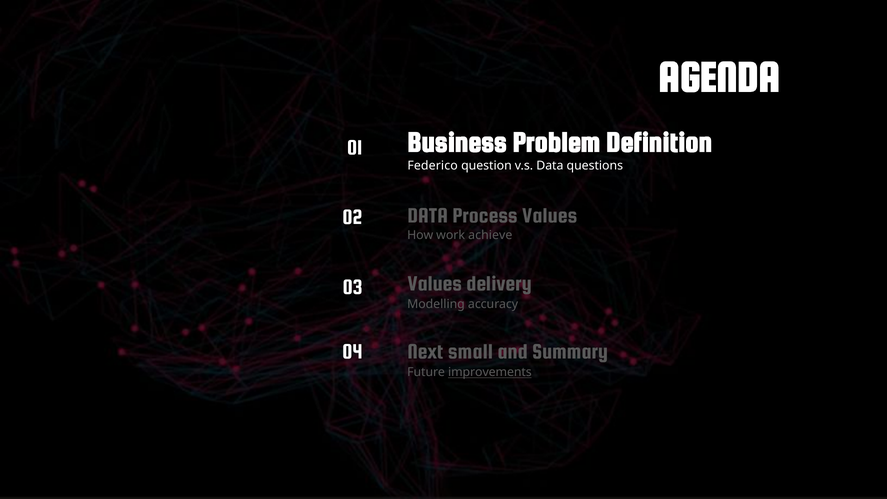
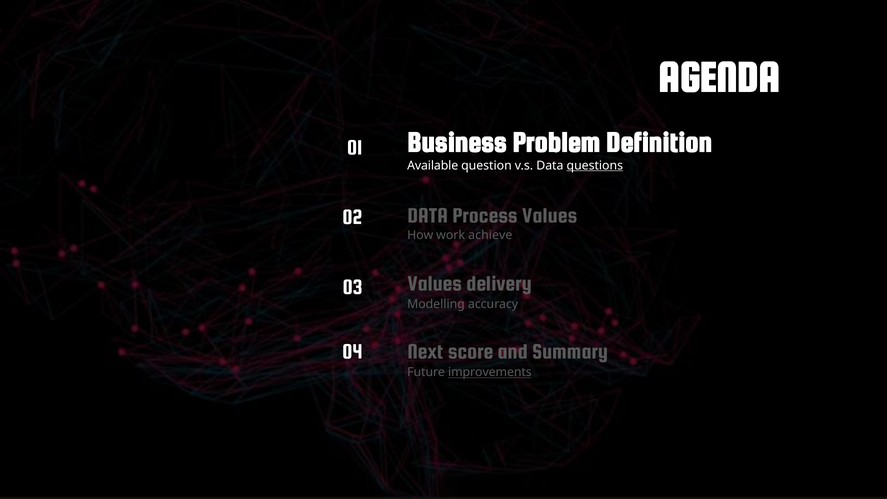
Federico: Federico -> Available
questions underline: none -> present
small: small -> score
